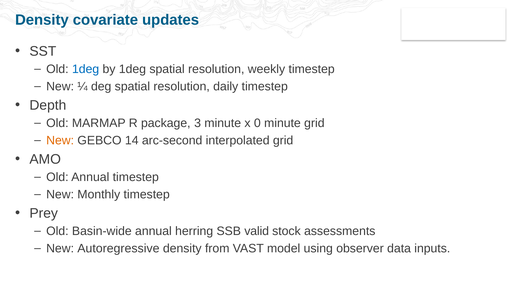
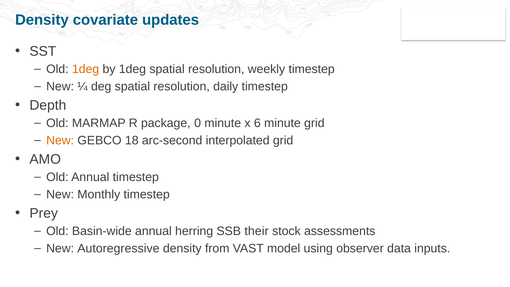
1deg at (86, 69) colour: blue -> orange
3: 3 -> 0
0: 0 -> 6
14: 14 -> 18
valid: valid -> their
